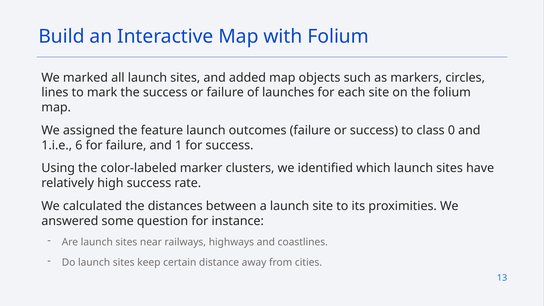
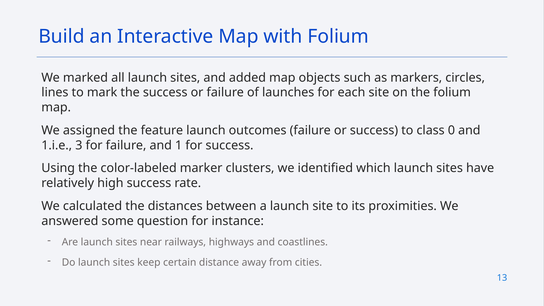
6: 6 -> 3
